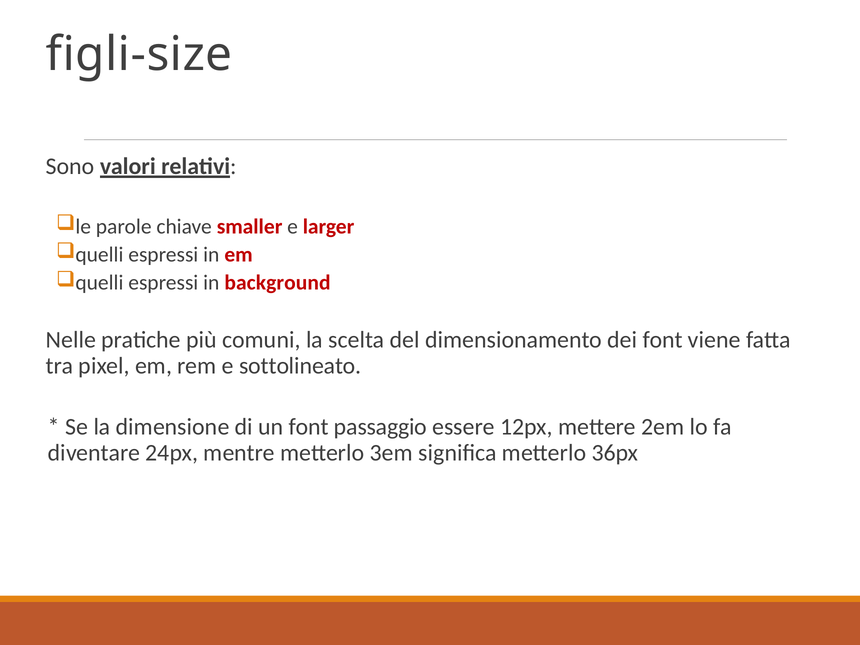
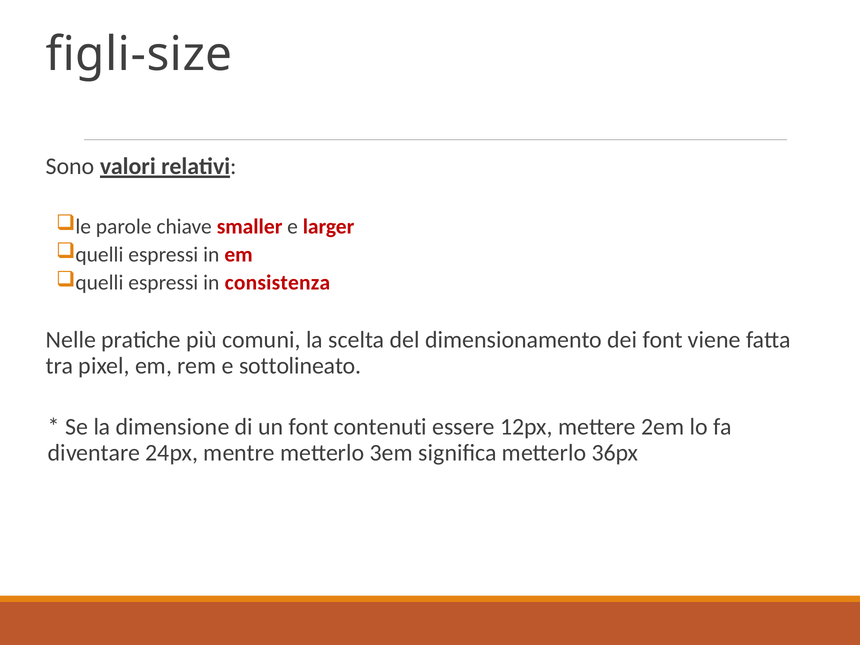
background: background -> consistenza
passaggio: passaggio -> contenuti
